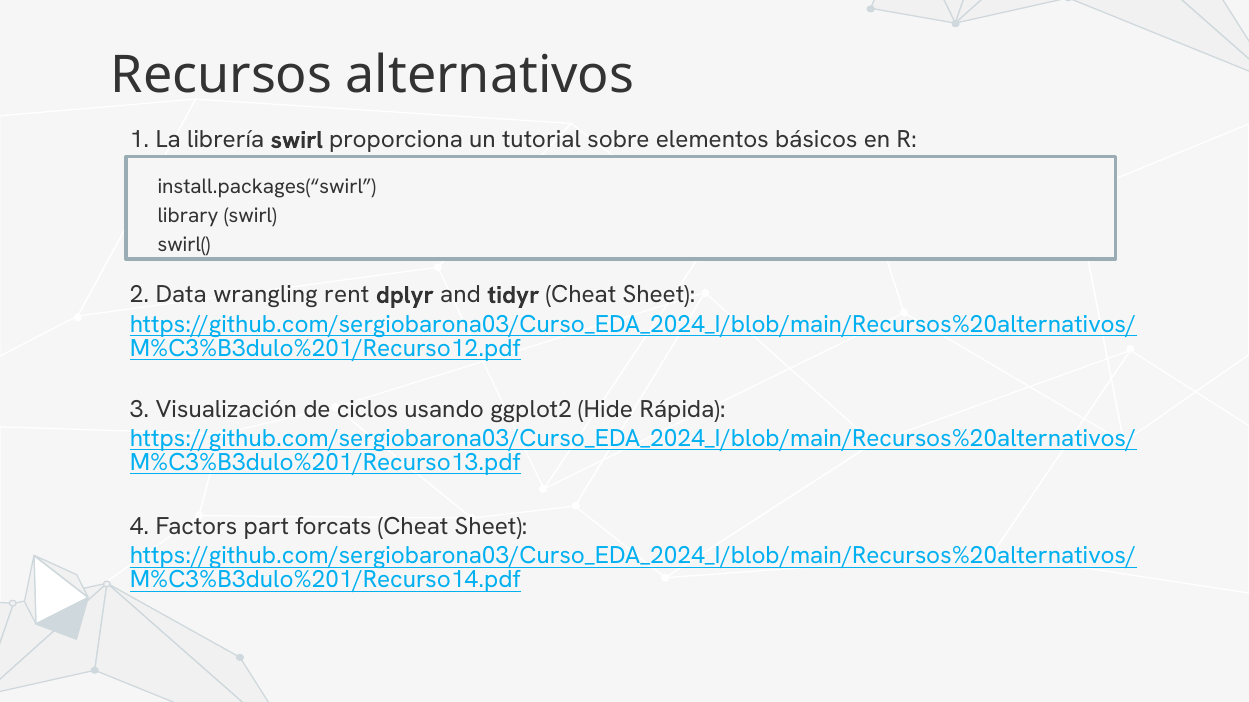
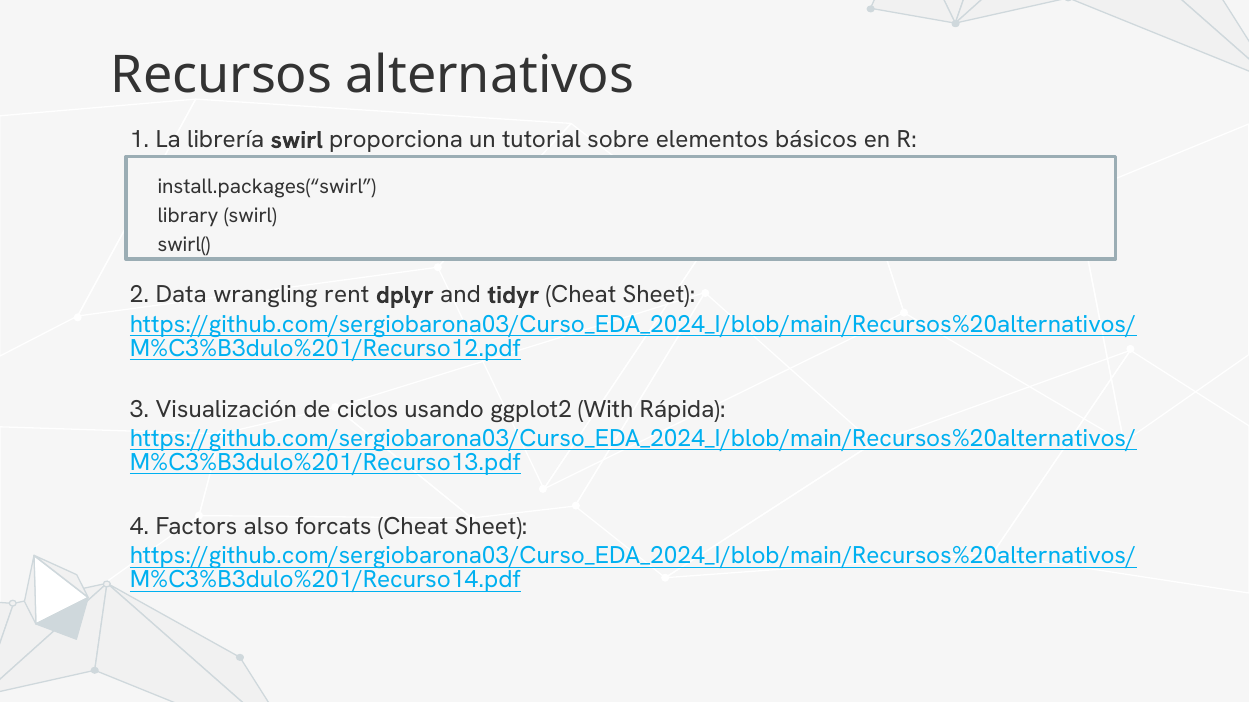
Hide: Hide -> With
part: part -> also
